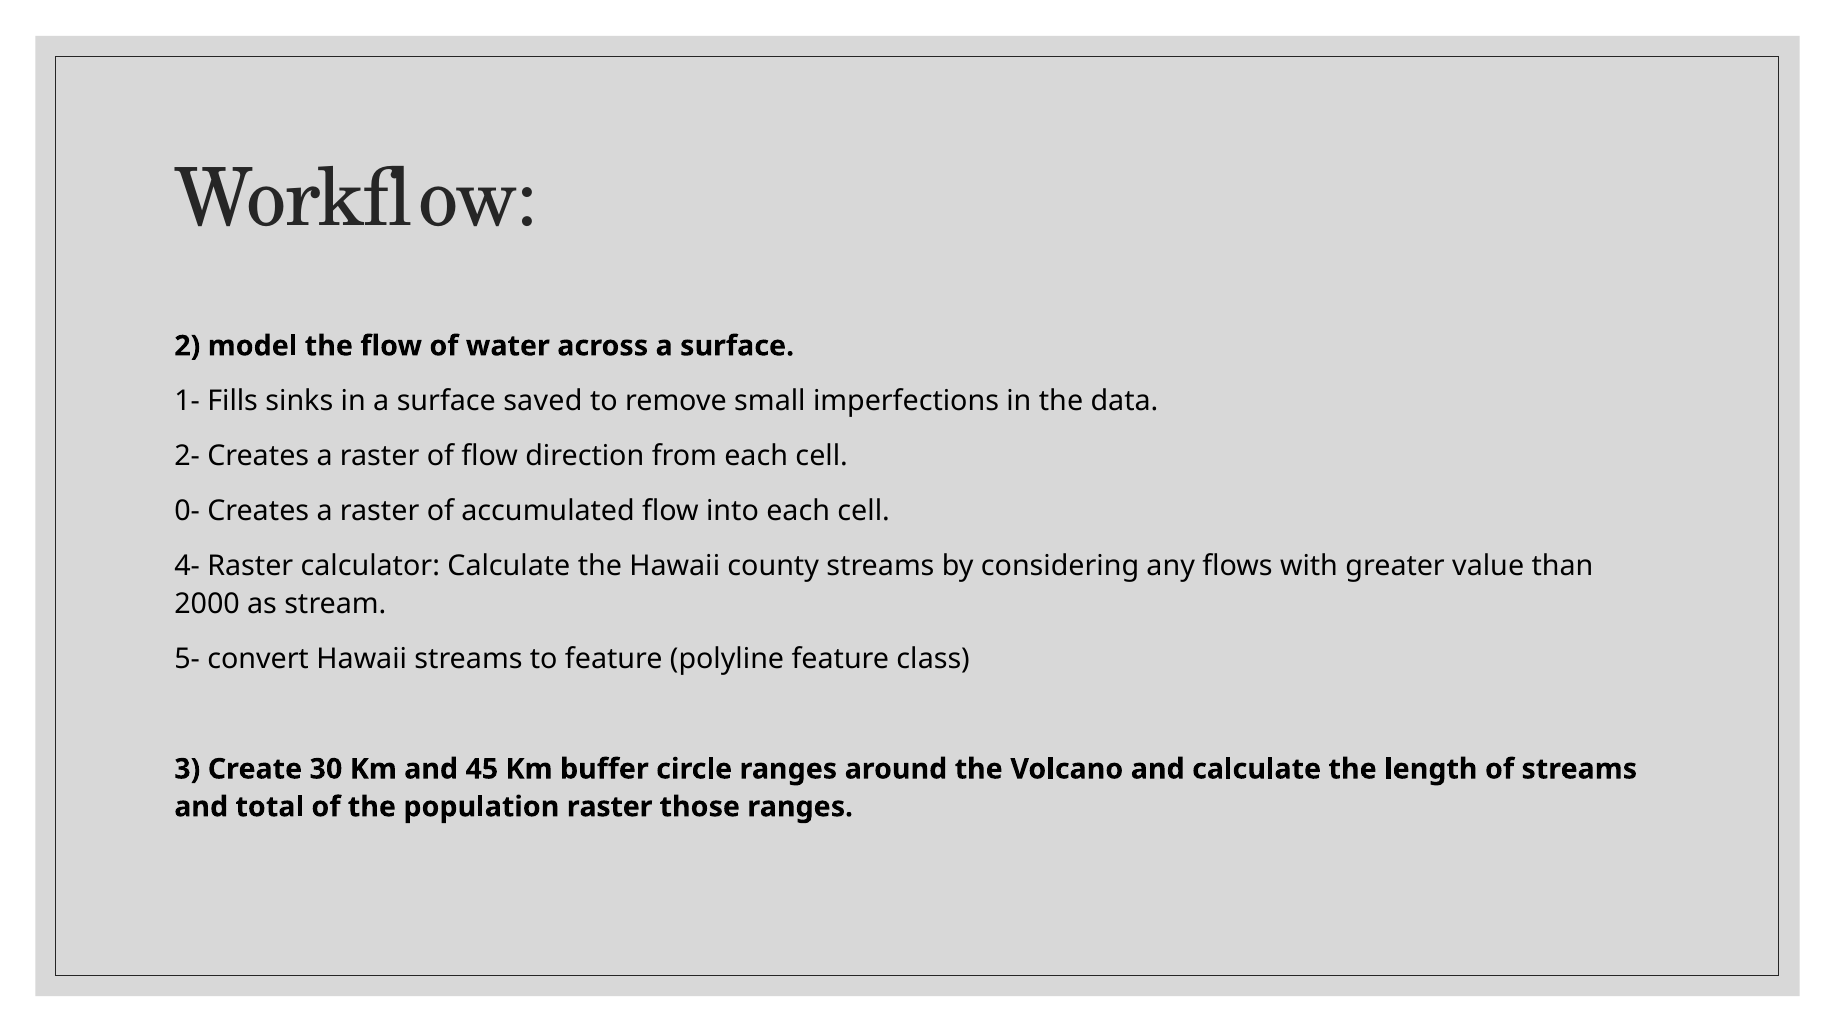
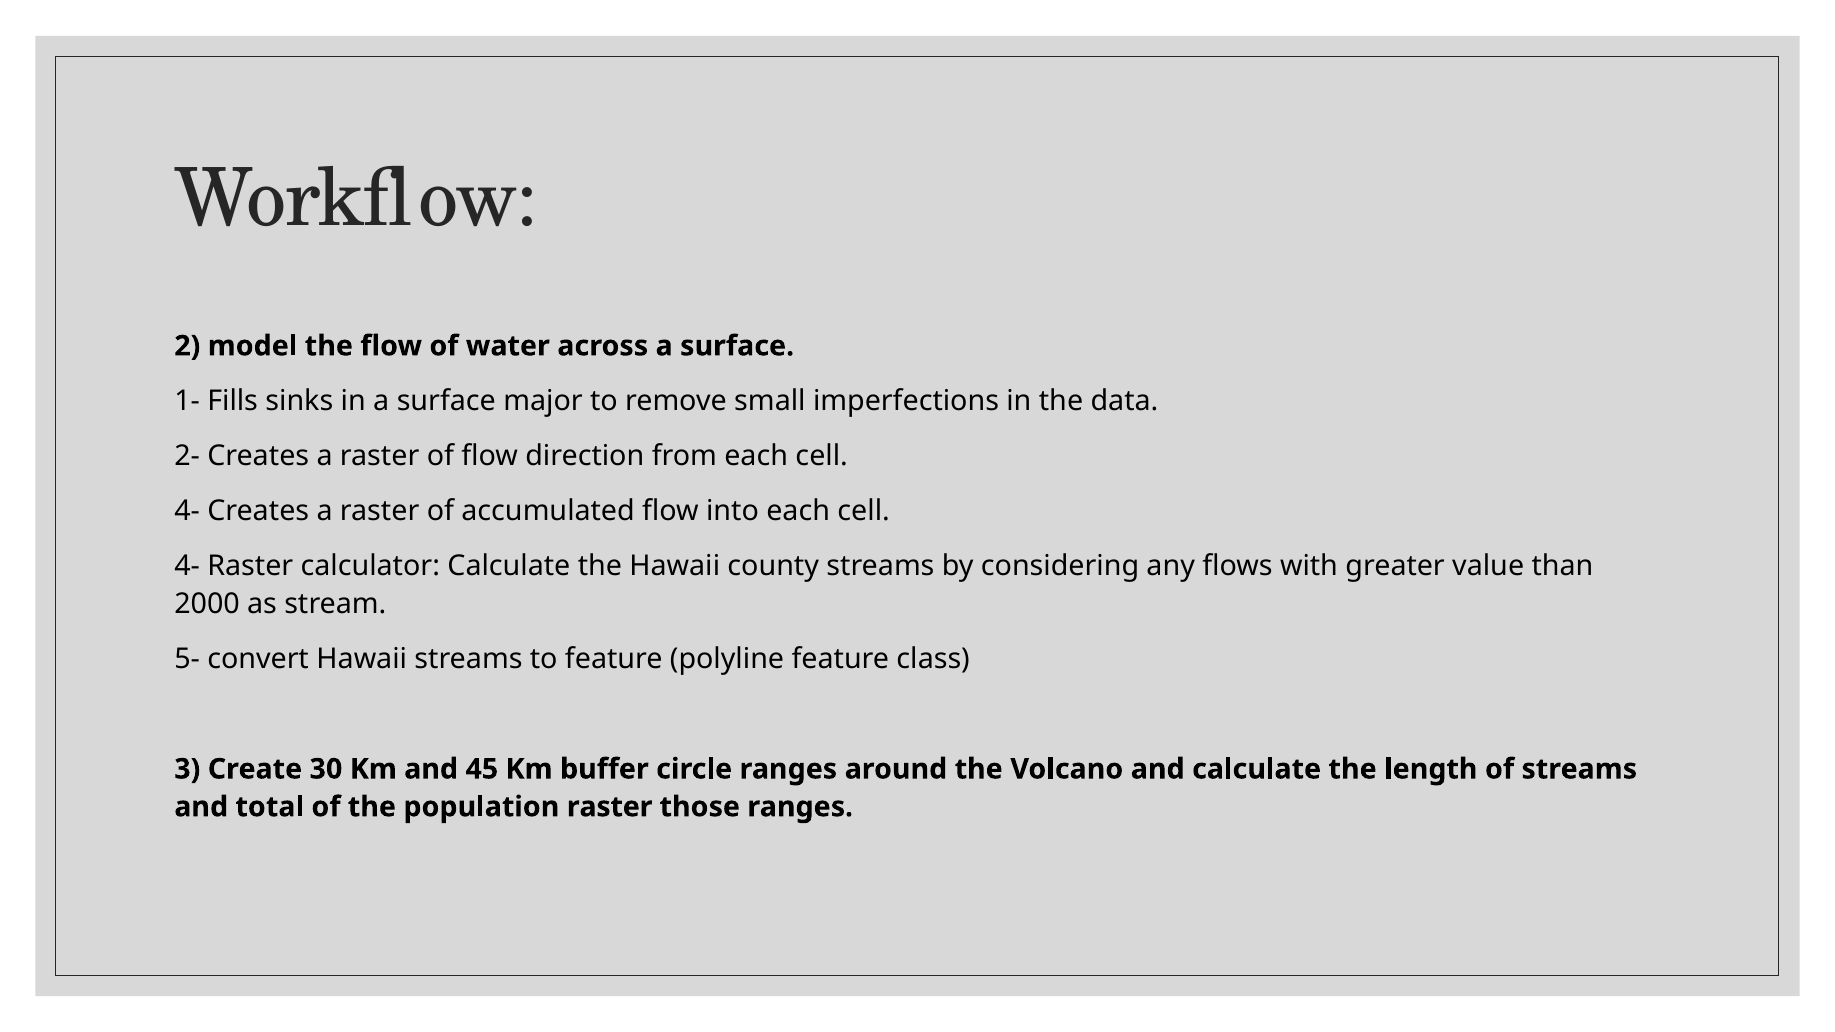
saved: saved -> major
0- at (187, 511): 0- -> 4-
